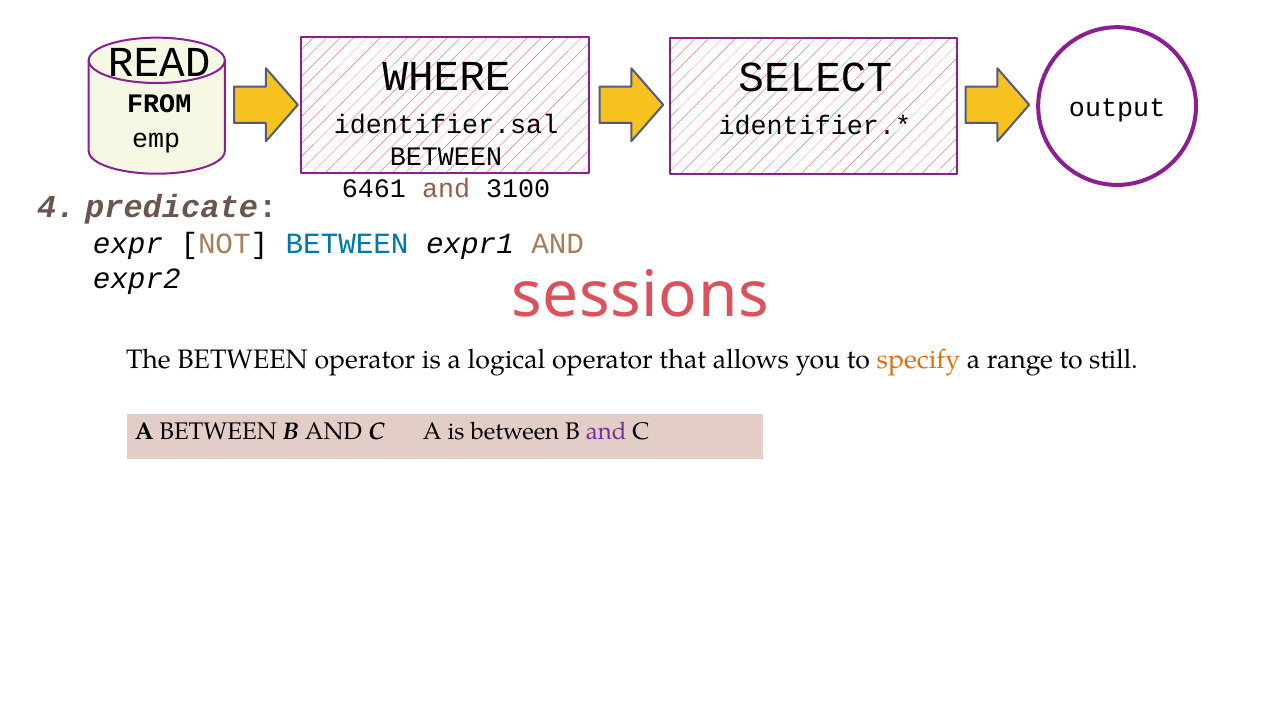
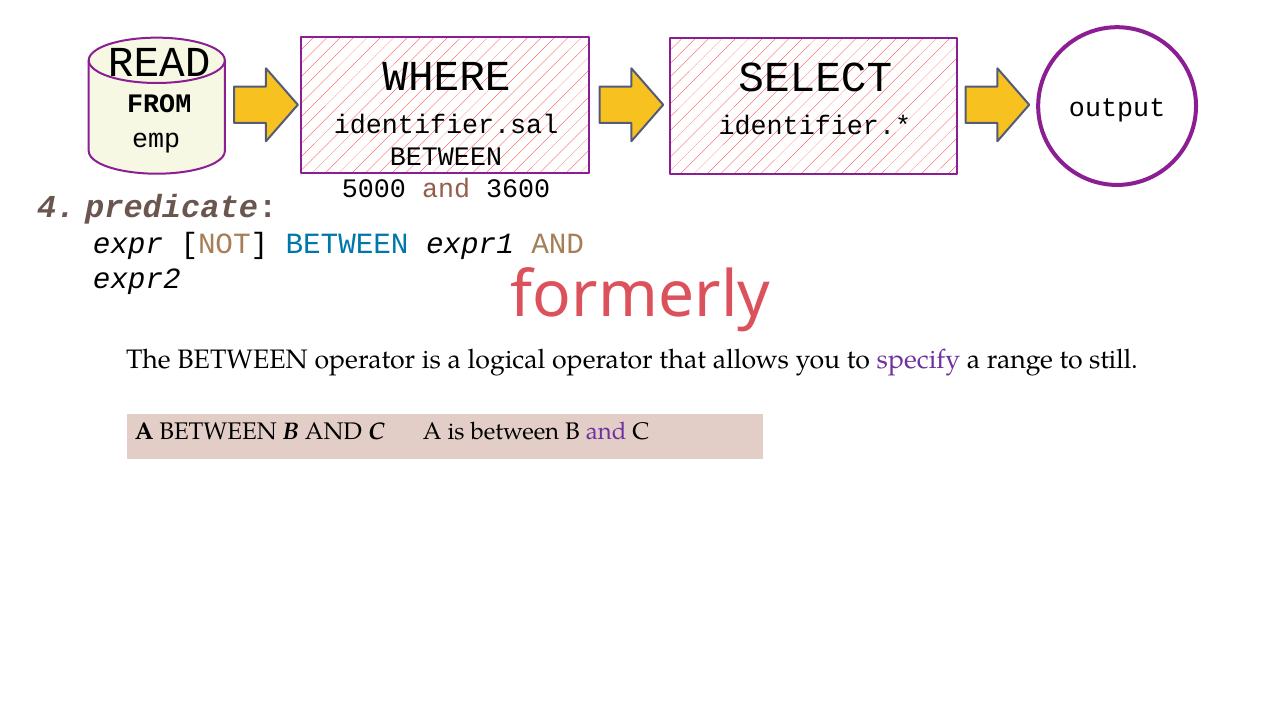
6461: 6461 -> 5000
3100: 3100 -> 3600
sessions: sessions -> formerly
specify colour: orange -> purple
